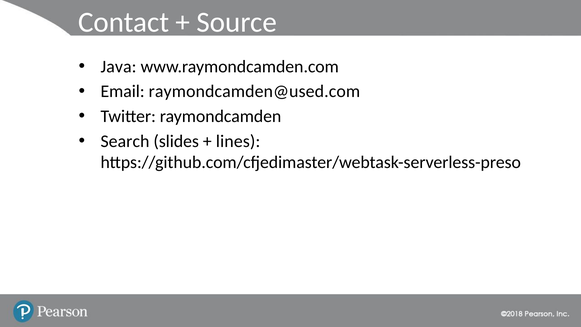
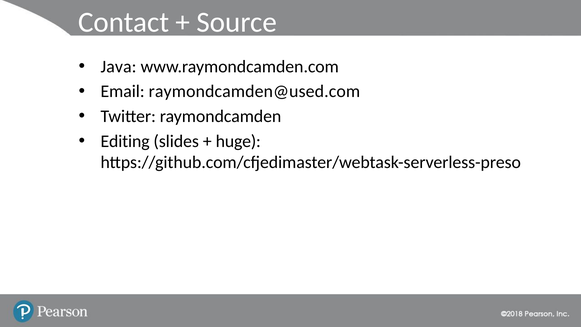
Search: Search -> Editing
lines: lines -> huge
